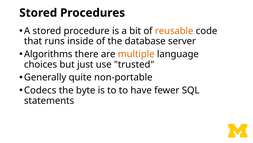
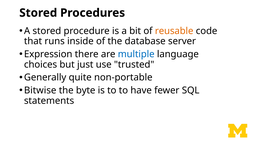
Algorithms: Algorithms -> Expression
multiple colour: orange -> blue
Codecs: Codecs -> Bitwise
